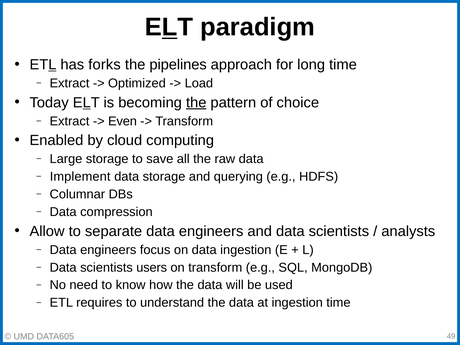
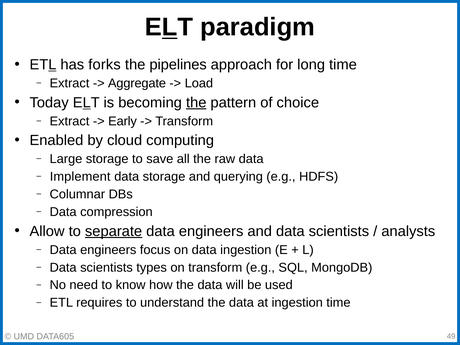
Optimized: Optimized -> Aggregate
Even: Even -> Early
separate underline: none -> present
users: users -> types
